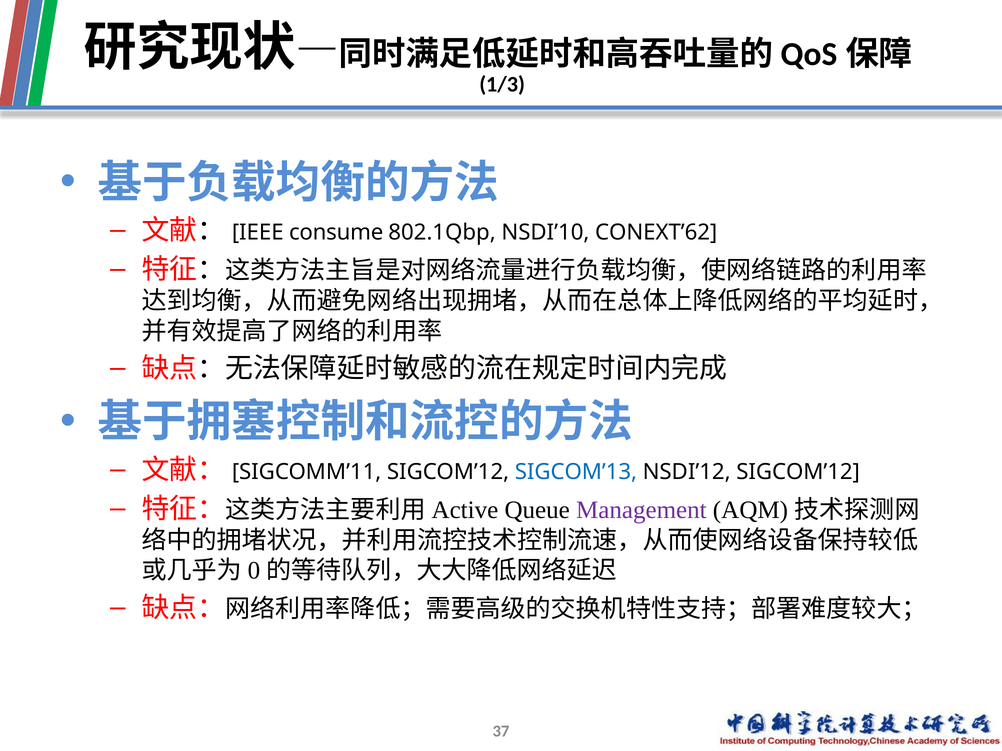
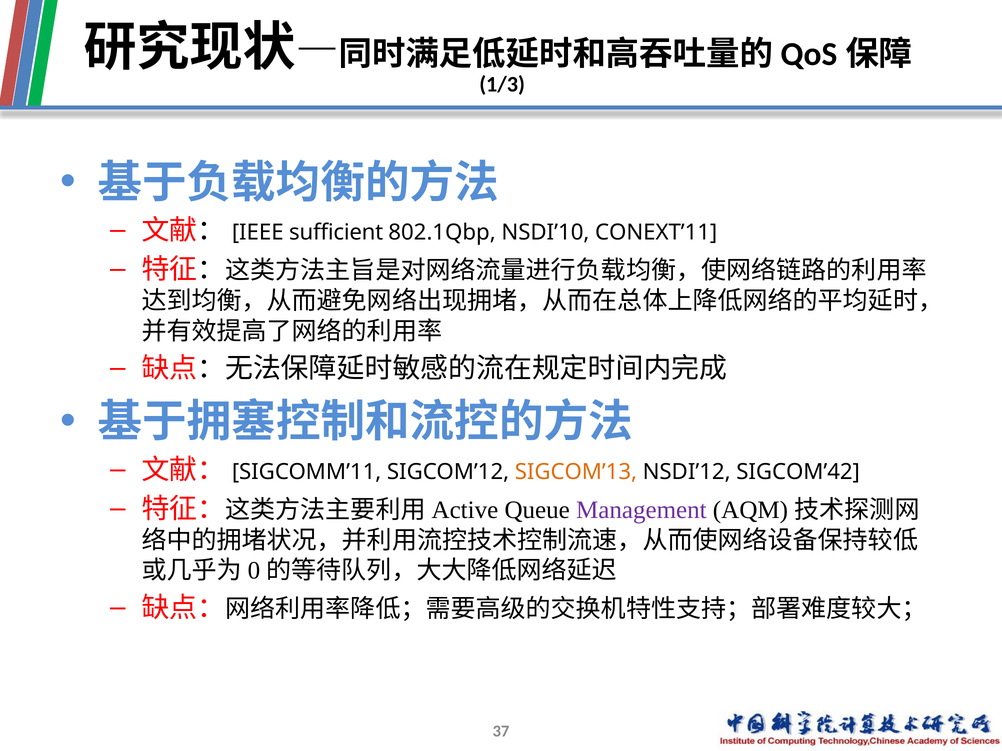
consume: consume -> sufficient
CONEXT’62: CONEXT’62 -> CONEXT’11
SIGCOM’13 colour: blue -> orange
NSDI’12 SIGCOM’12: SIGCOM’12 -> SIGCOM’42
